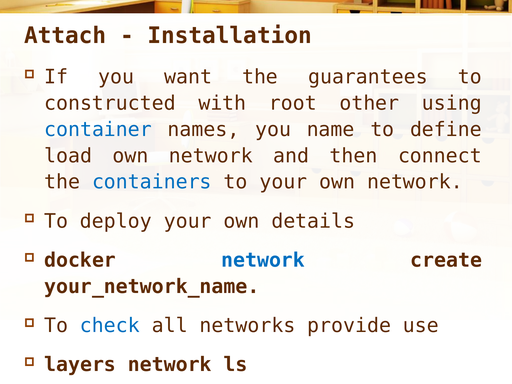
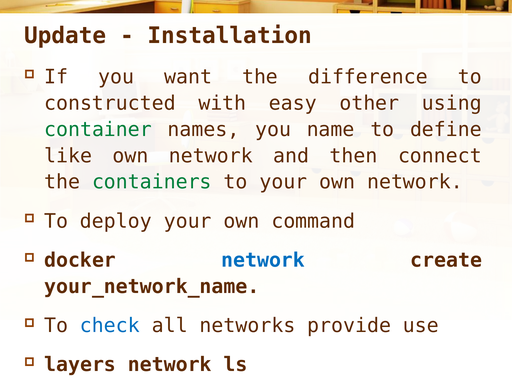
Attach: Attach -> Update
guarantees: guarantees -> difference
root: root -> easy
container colour: blue -> green
load: load -> like
containers colour: blue -> green
details: details -> command
